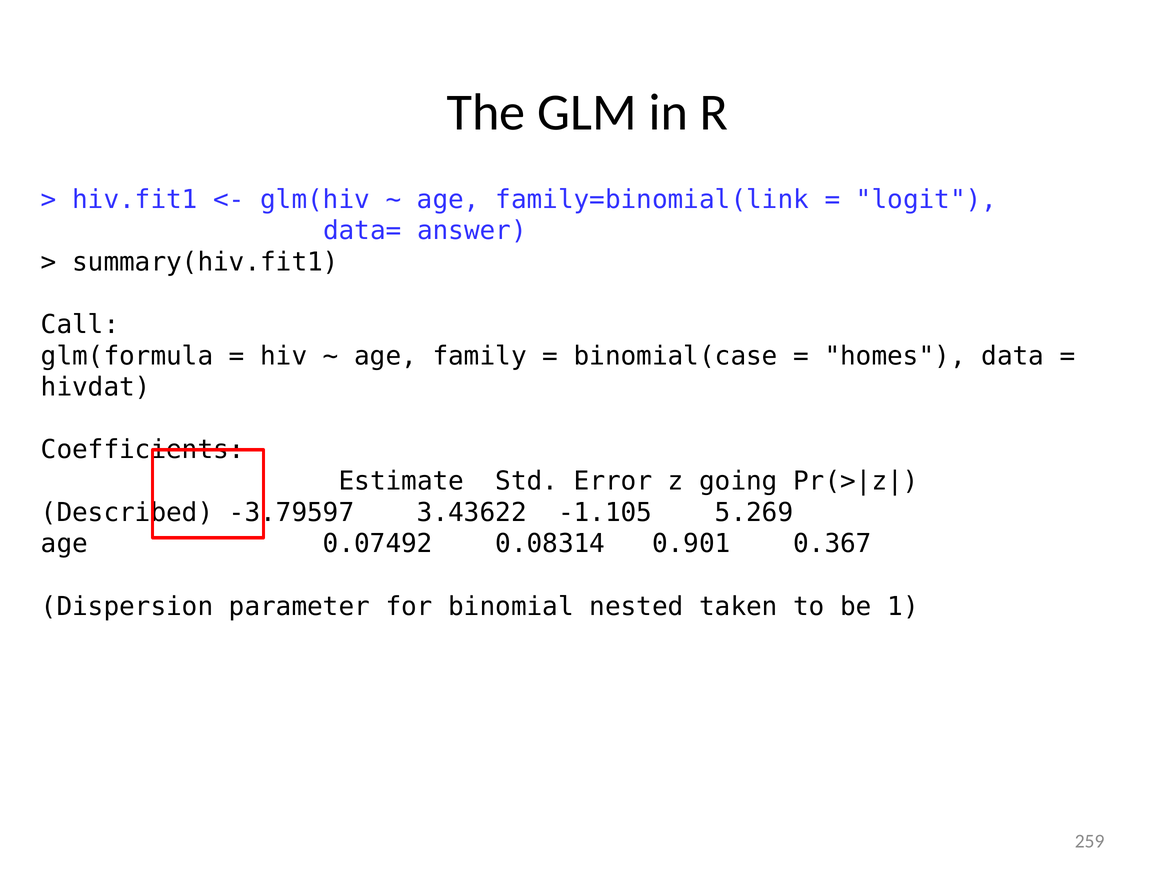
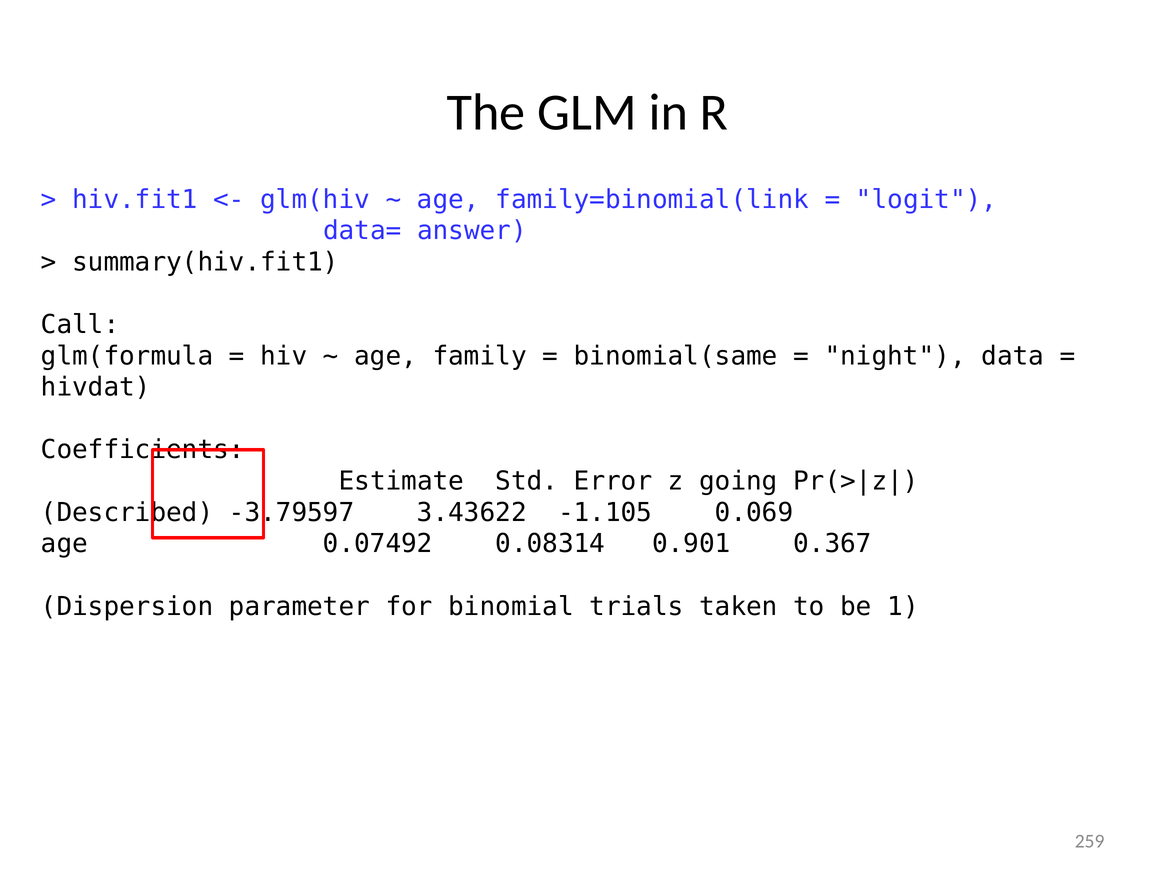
binomial(case: binomial(case -> binomial(same
homes: homes -> night
5.269: 5.269 -> 0.069
nested: nested -> trials
